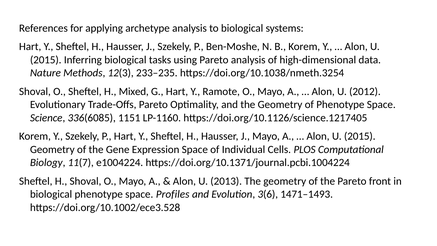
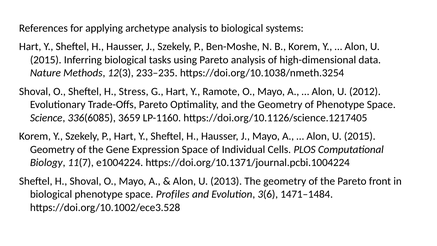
Mixed: Mixed -> Stress
1151: 1151 -> 3659
1471–1493: 1471–1493 -> 1471–1484
